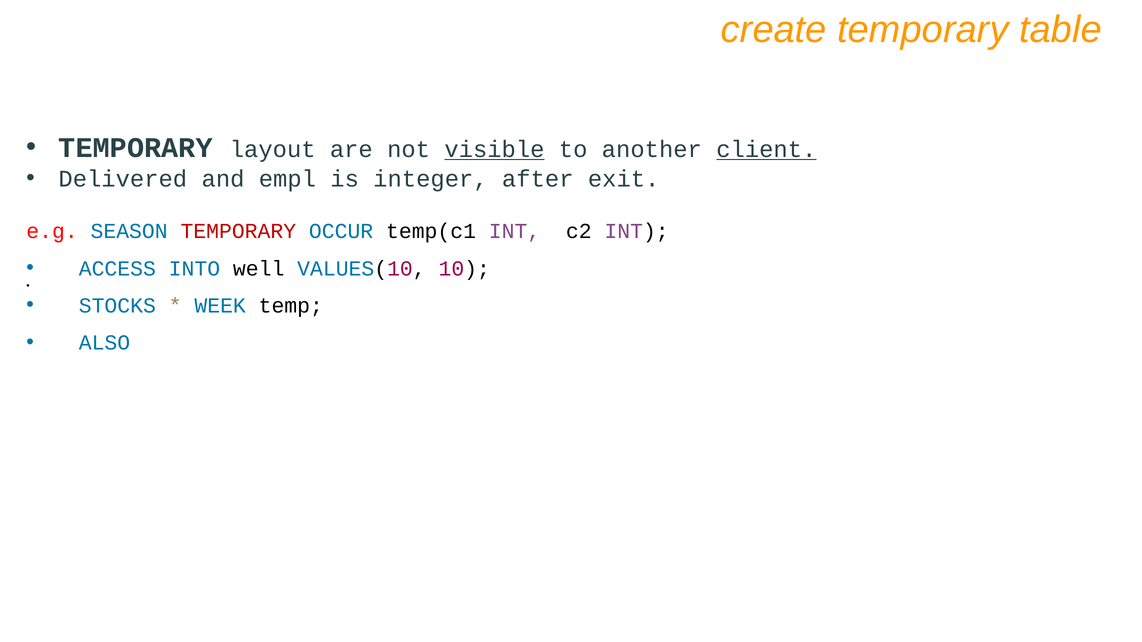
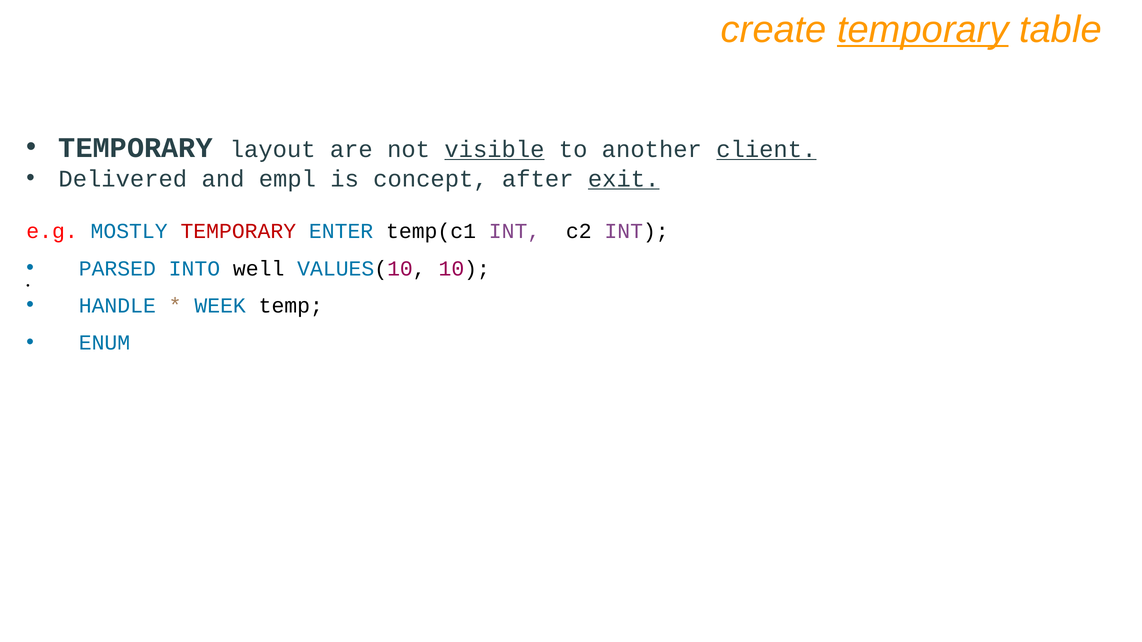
temporary at (923, 30) underline: none -> present
integer: integer -> concept
exit underline: none -> present
SEASON: SEASON -> MOSTLY
OCCUR: OCCUR -> ENTER
ACCESS: ACCESS -> PARSED
STOCKS: STOCKS -> HANDLE
ALSO: ALSO -> ENUM
